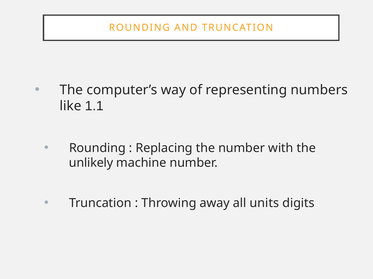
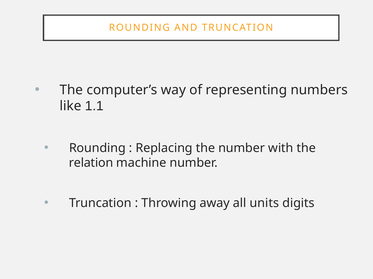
unlikely: unlikely -> relation
